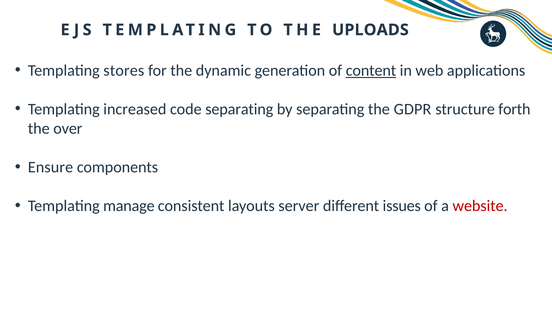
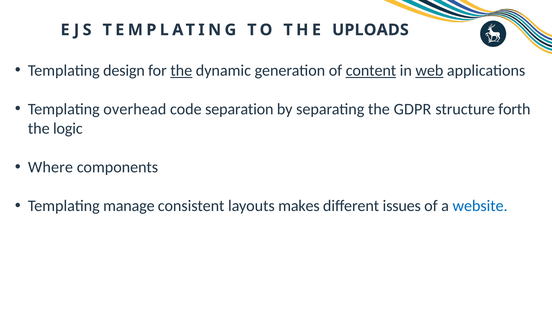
stores: stores -> design
the at (181, 70) underline: none -> present
web underline: none -> present
increased: increased -> overhead
code separating: separating -> separation
over: over -> logic
Ensure: Ensure -> Where
server: server -> makes
website colour: red -> blue
